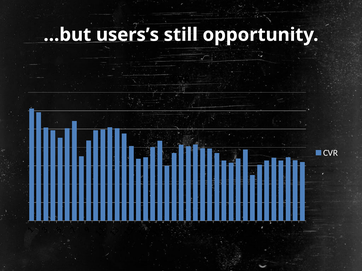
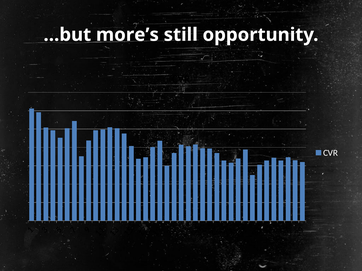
users’s: users’s -> more’s
